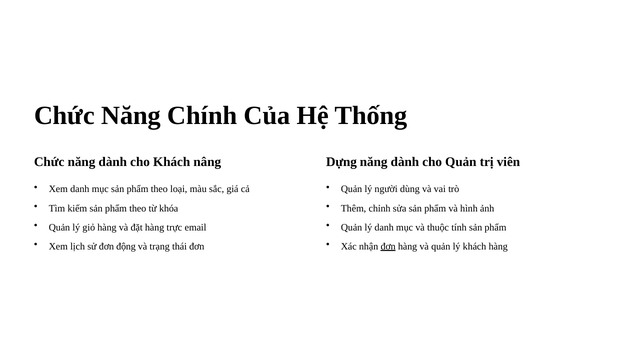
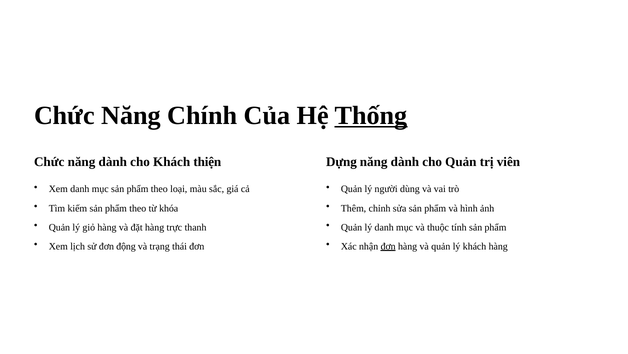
Thống underline: none -> present
nâng: nâng -> thiện
email: email -> thanh
